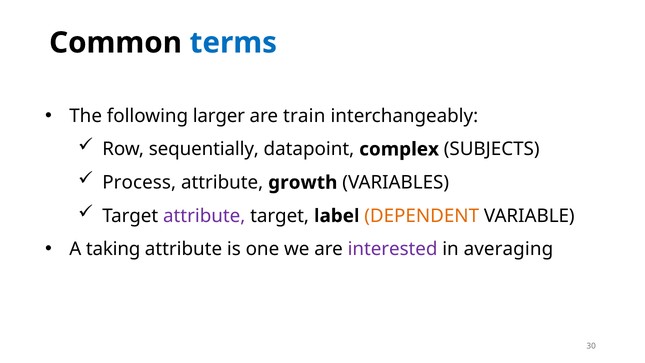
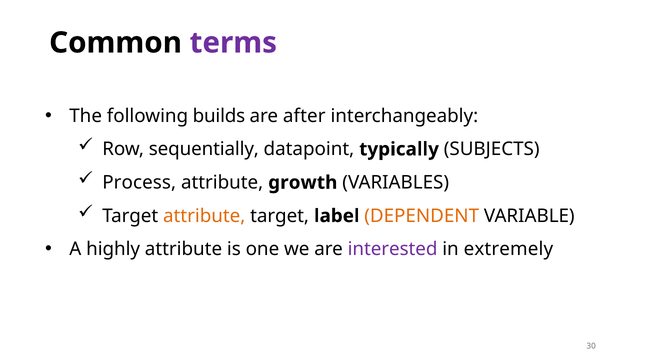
terms colour: blue -> purple
larger: larger -> builds
train: train -> after
complex: complex -> typically
attribute at (204, 216) colour: purple -> orange
taking: taking -> highly
averaging: averaging -> extremely
